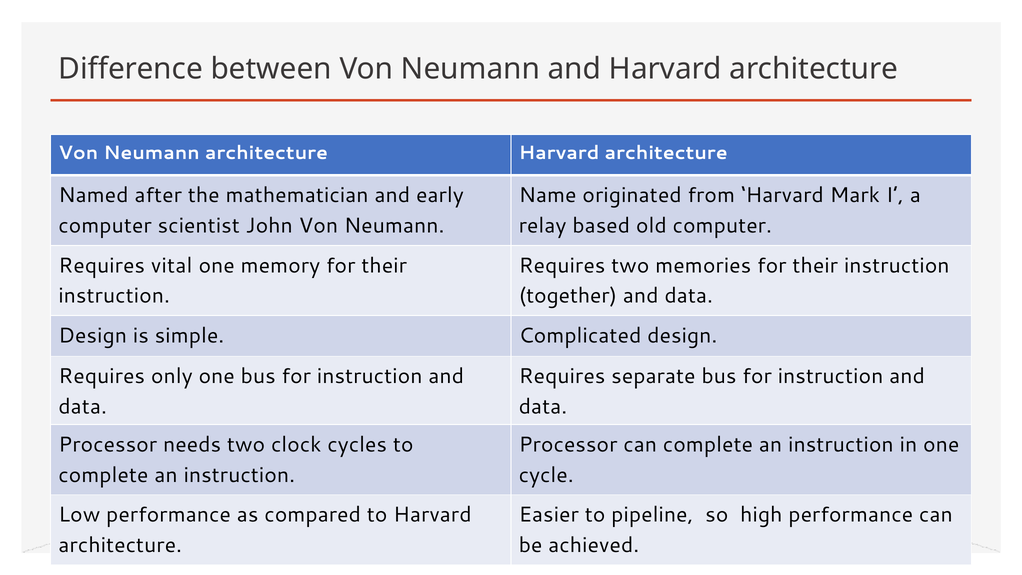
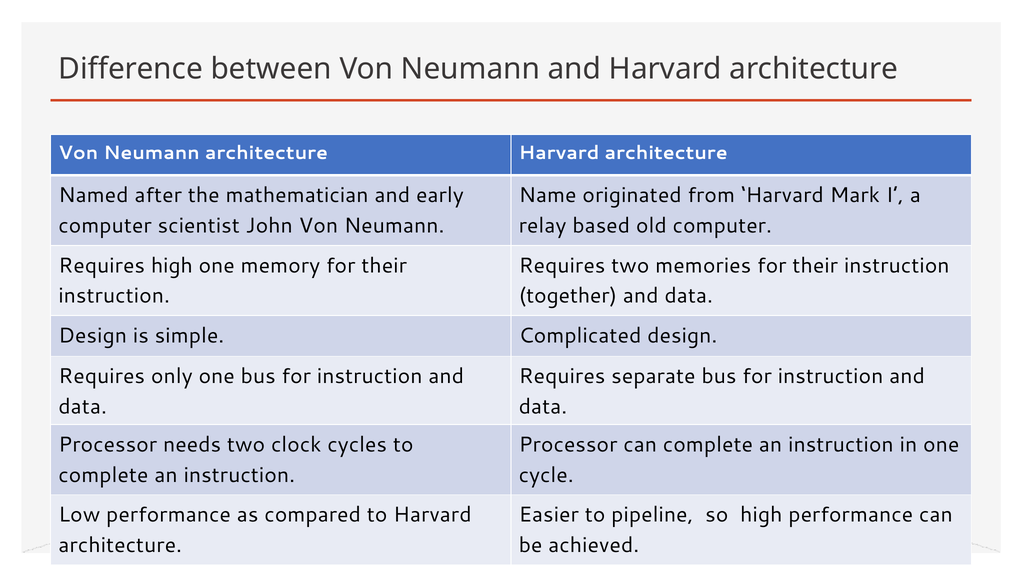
Requires vital: vital -> high
